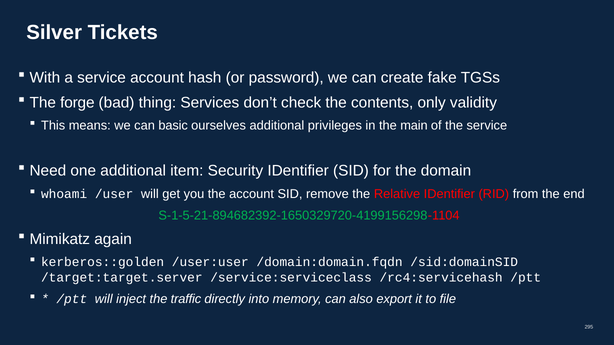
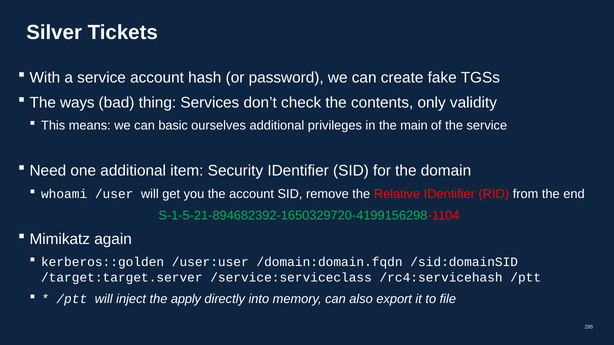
forge: forge -> ways
traffic: traffic -> apply
